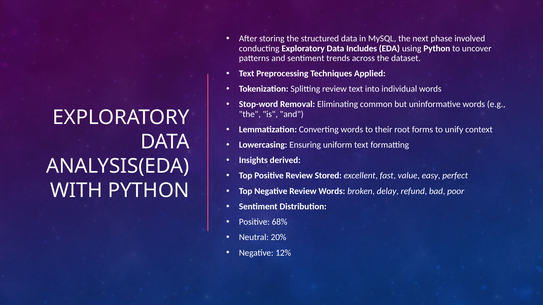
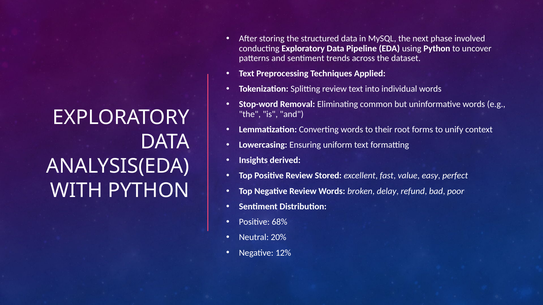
Includes: Includes -> Pipeline
